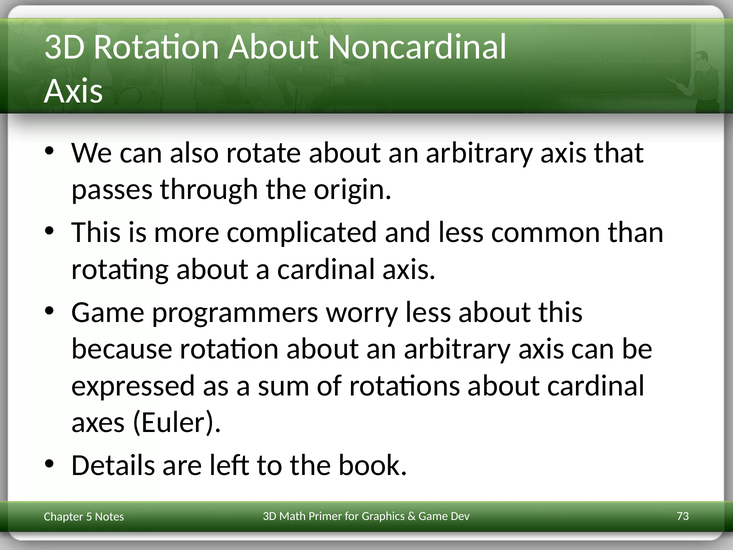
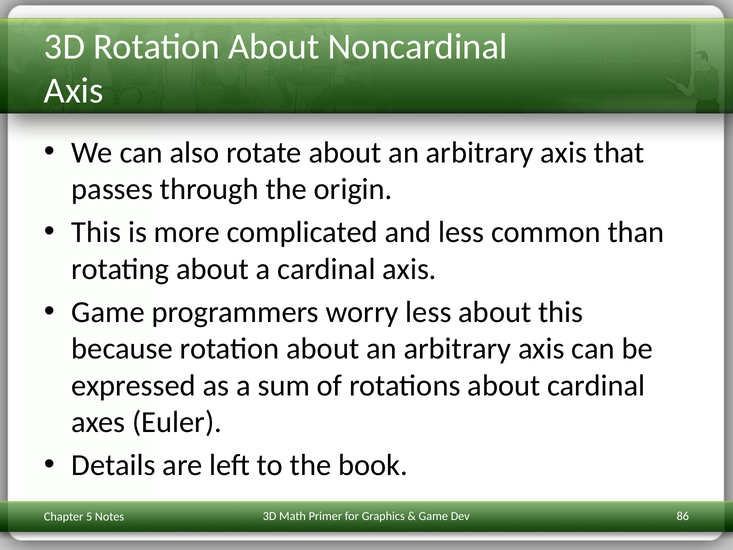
73: 73 -> 86
